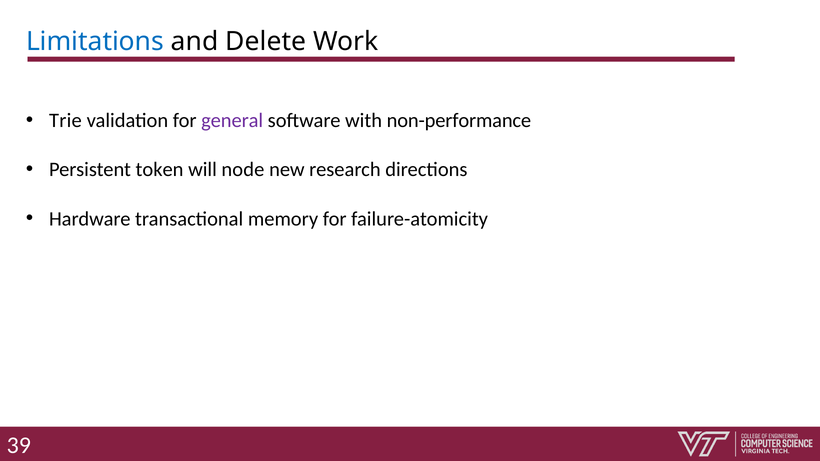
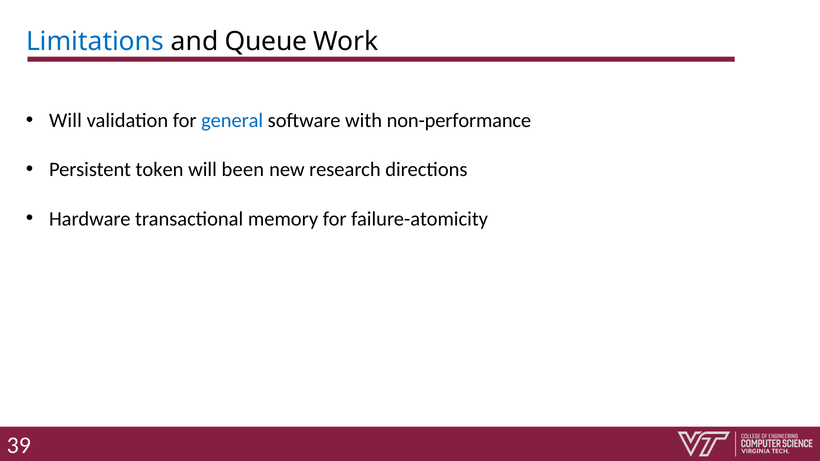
Delete: Delete -> Queue
Trie at (65, 121): Trie -> Will
general colour: purple -> blue
node: node -> been
